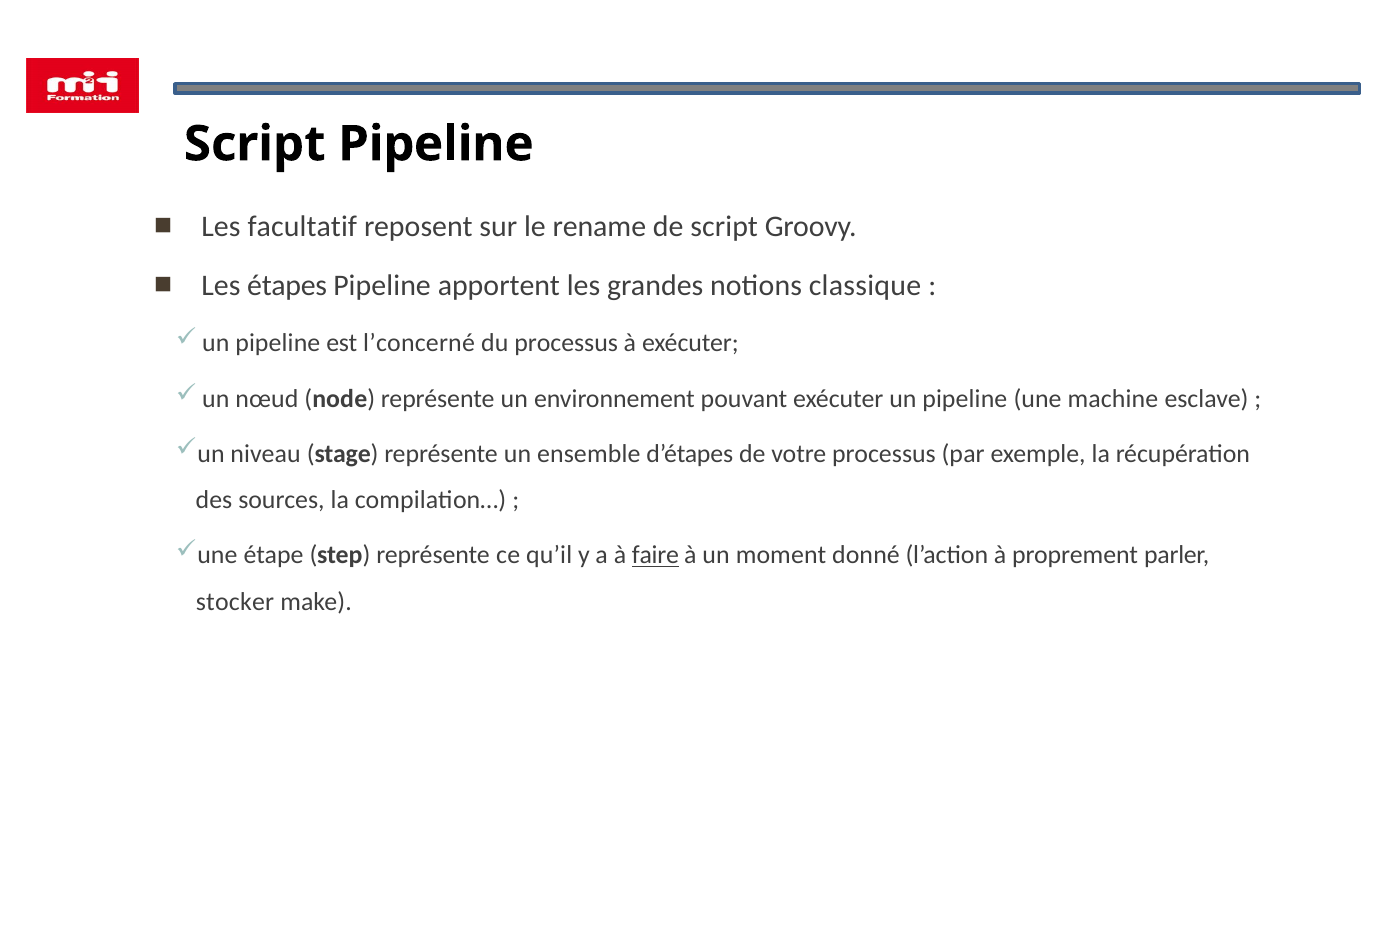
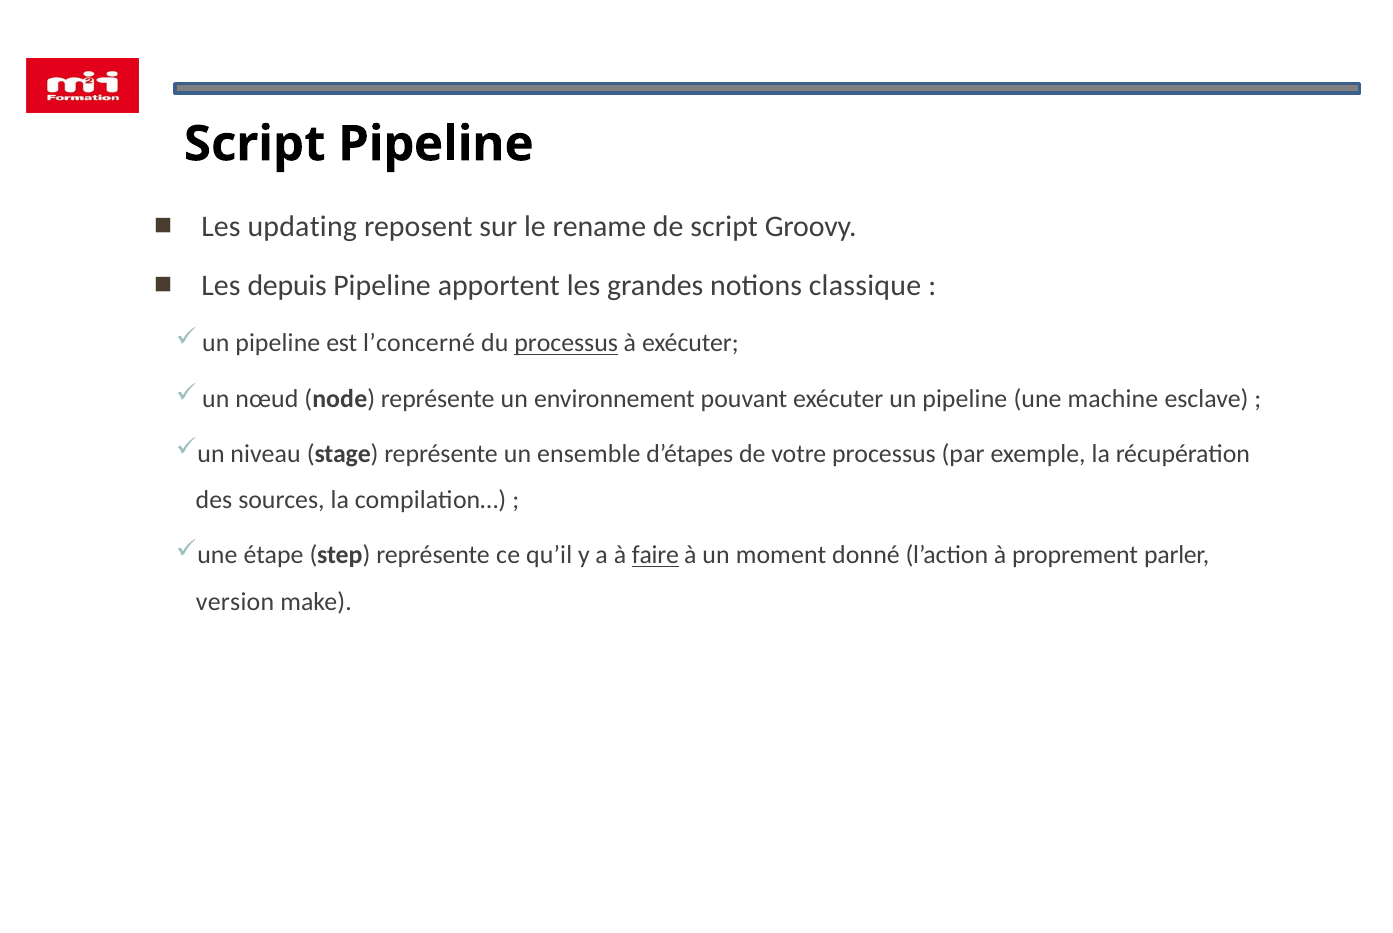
facultatif: facultatif -> updating
étapes: étapes -> depuis
processus at (566, 344) underline: none -> present
stocker: stocker -> version
